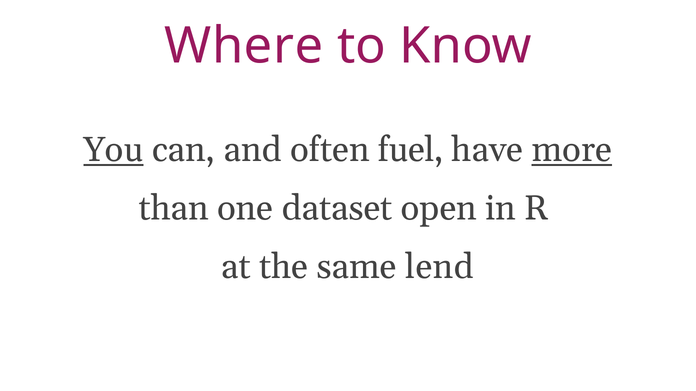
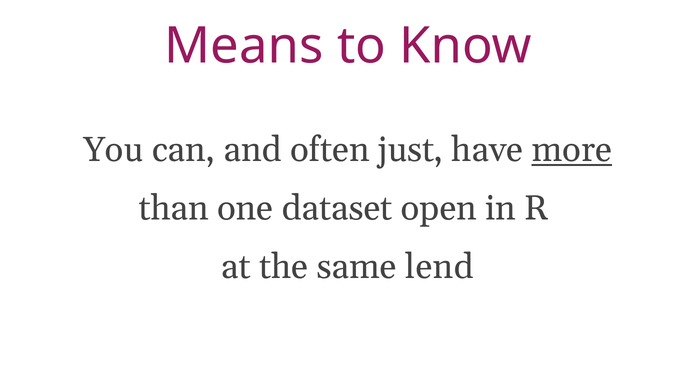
Where: Where -> Means
You underline: present -> none
fuel: fuel -> just
